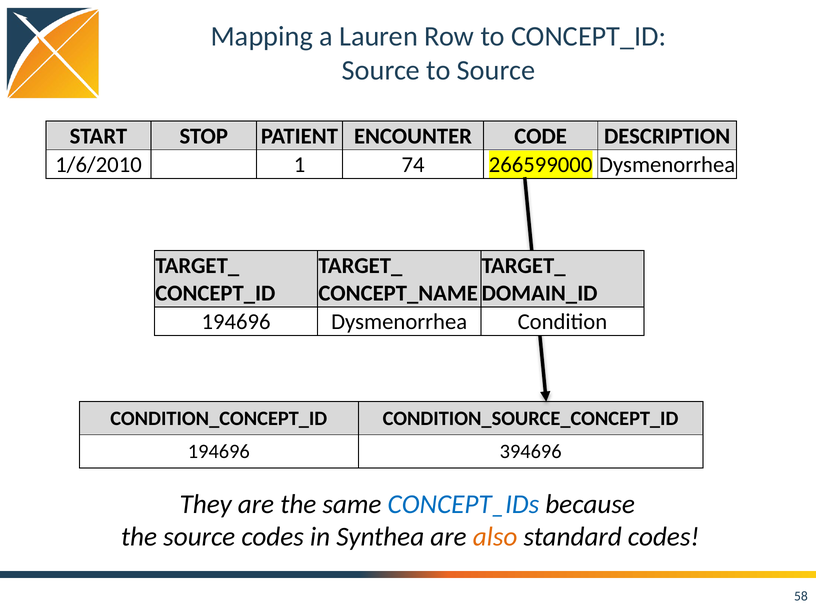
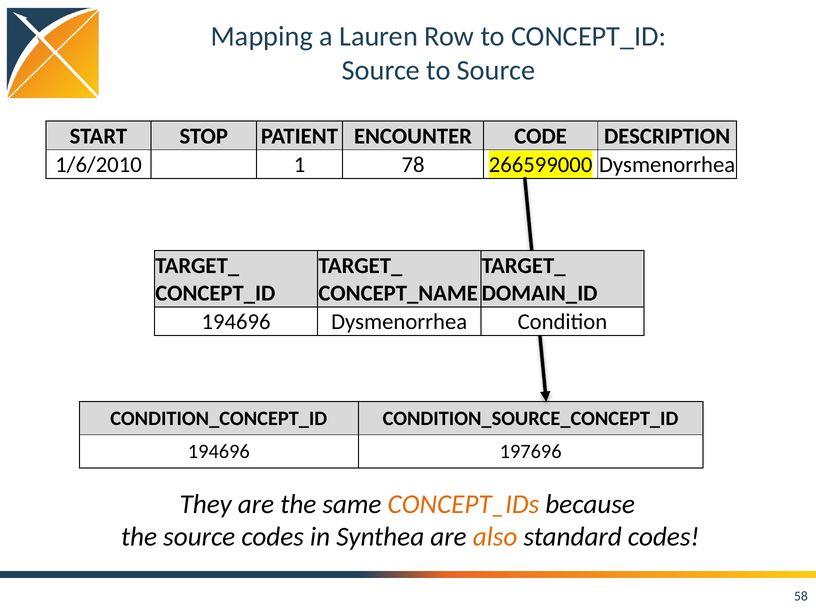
74: 74 -> 78
394696: 394696 -> 197696
CONCEPT_IDs colour: blue -> orange
